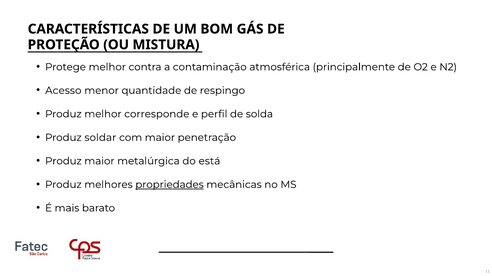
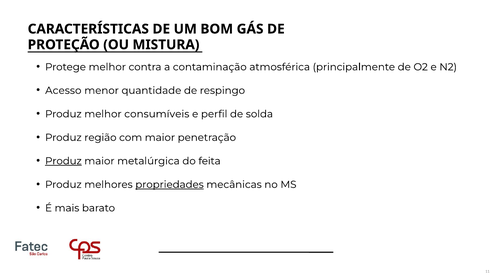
corresponde: corresponde -> consumíveis
soldar: soldar -> região
Produz at (63, 161) underline: none -> present
está: está -> feita
